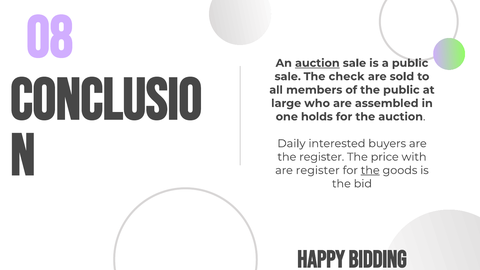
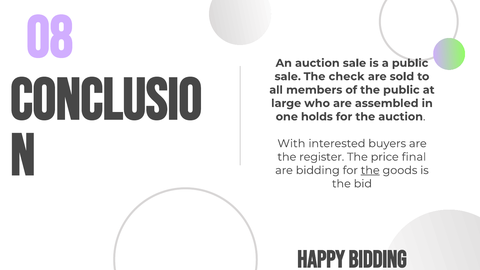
auction at (317, 63) underline: present -> none
Daily: Daily -> With
with: with -> final
are register: register -> bidding
